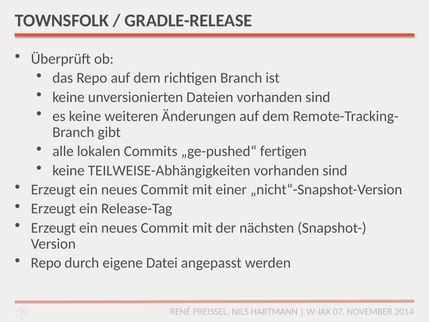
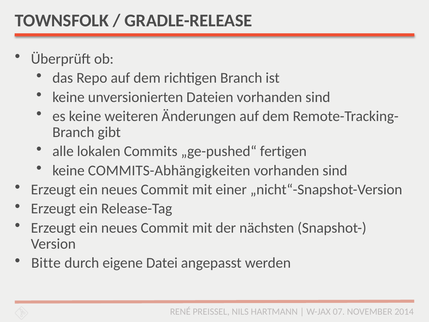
TEILWEISE-Abhängigkeiten: TEILWEISE-Abhängigkeiten -> COMMITS-Abhängigkeiten
Repo at (46, 263): Repo -> Bitte
